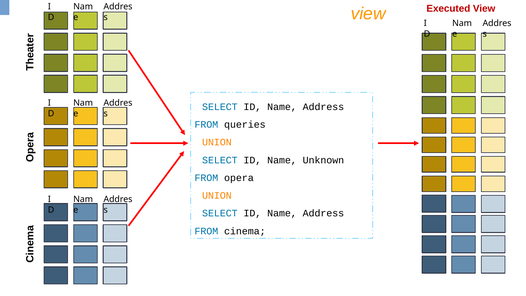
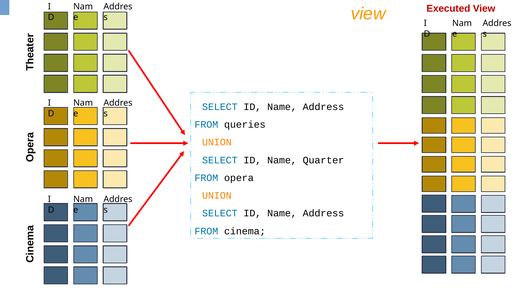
Unknown: Unknown -> Quarter
